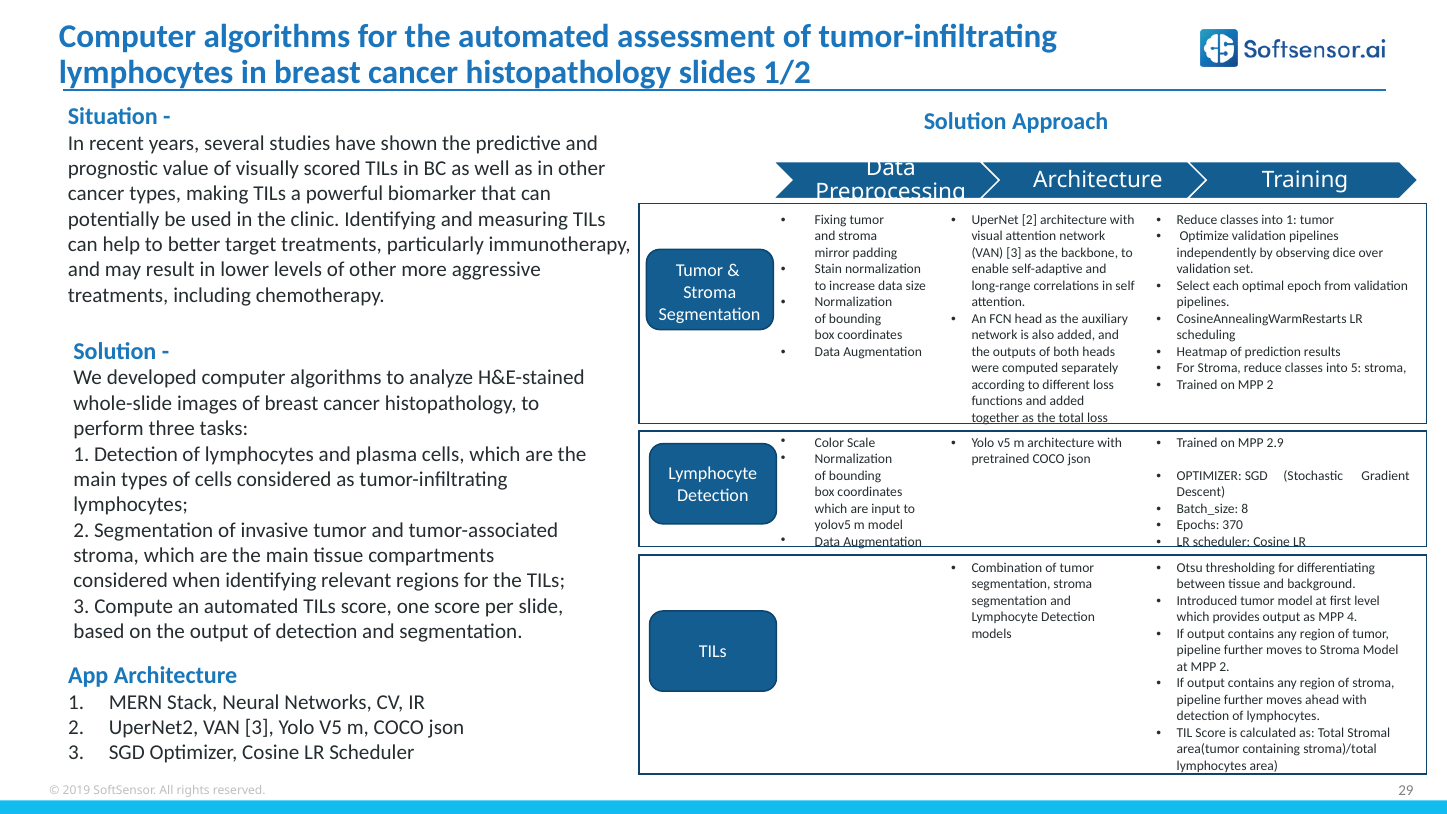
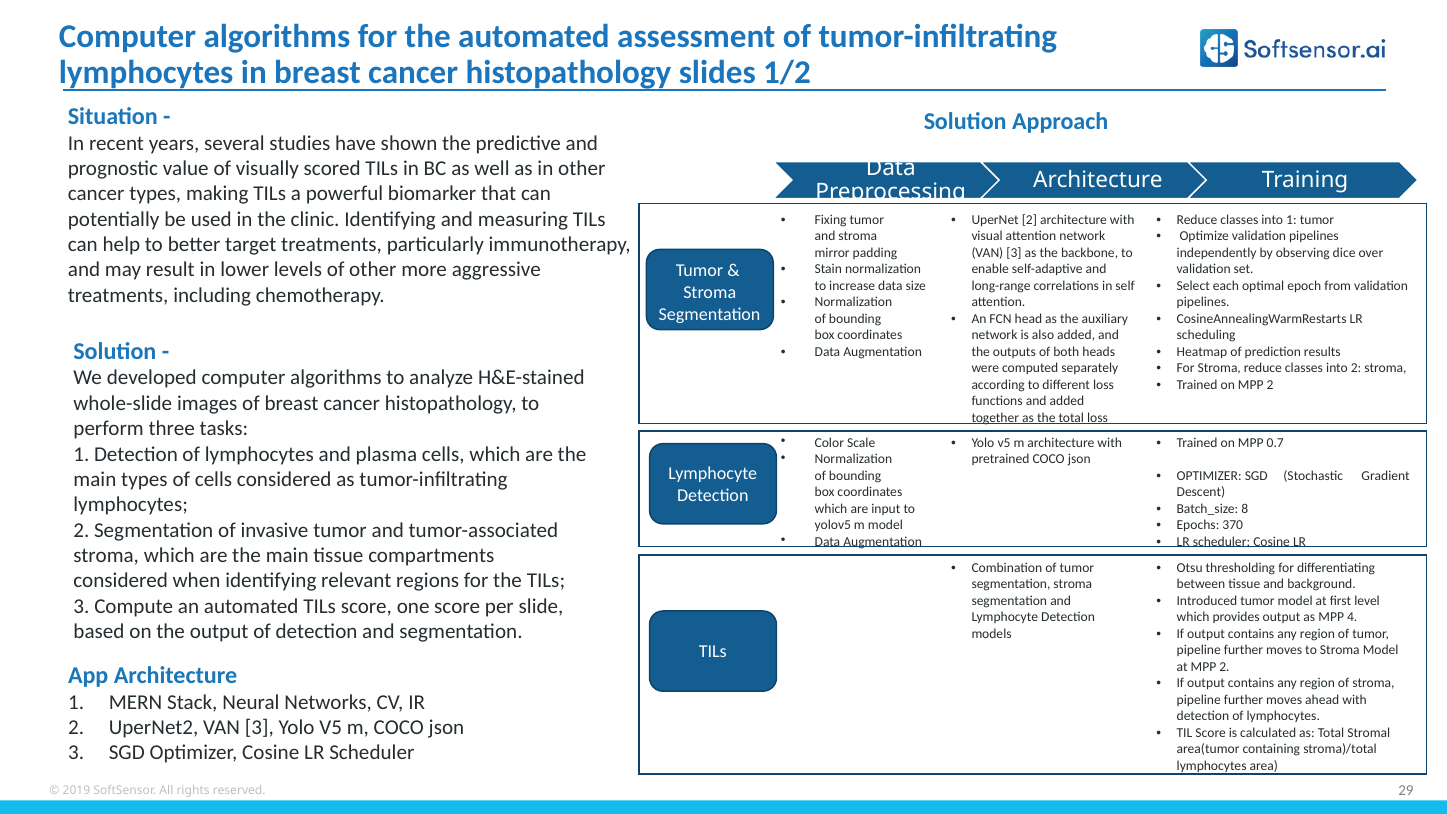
into 5: 5 -> 2
2.9: 2.9 -> 0.7
